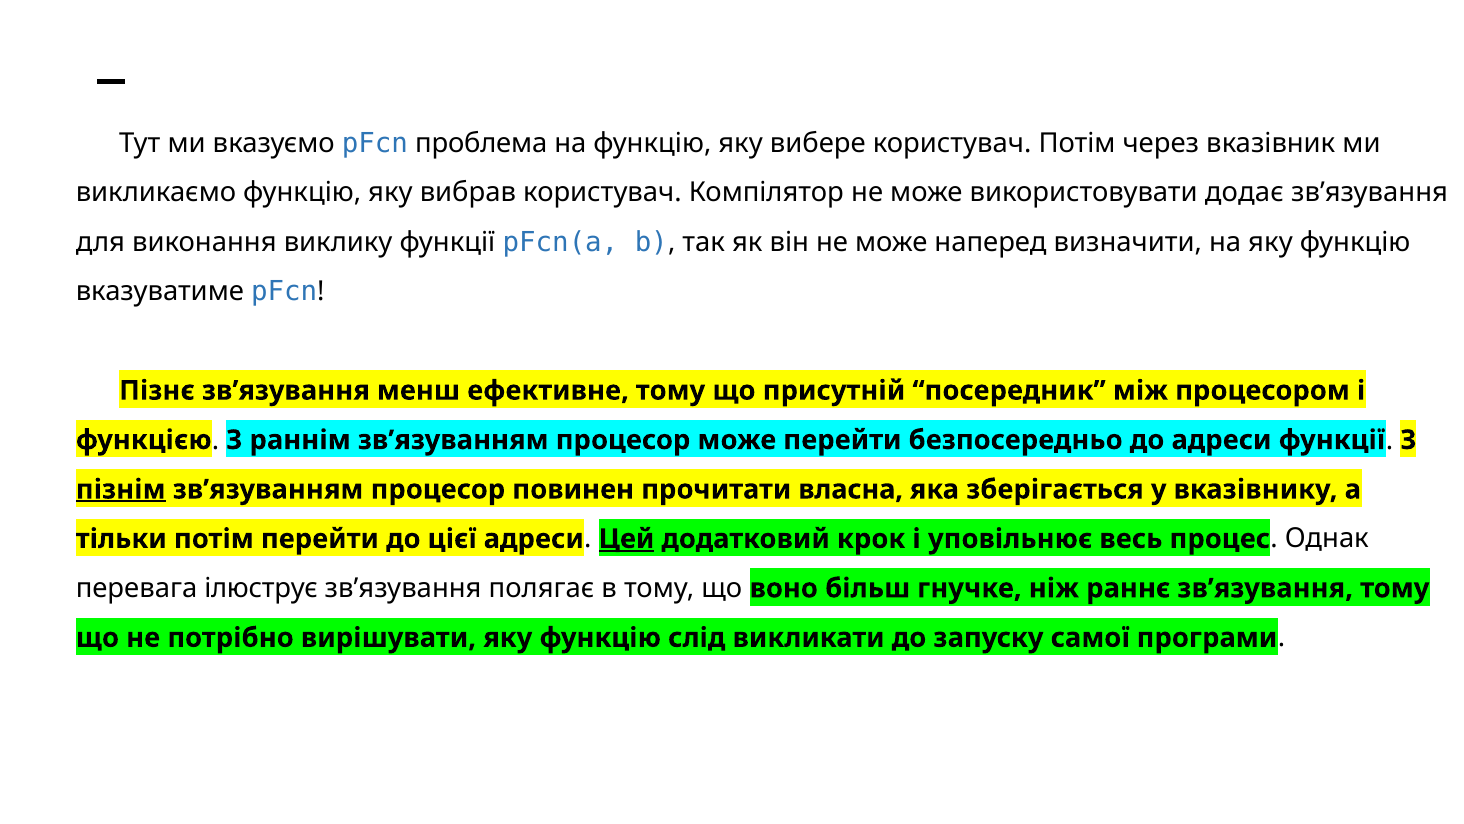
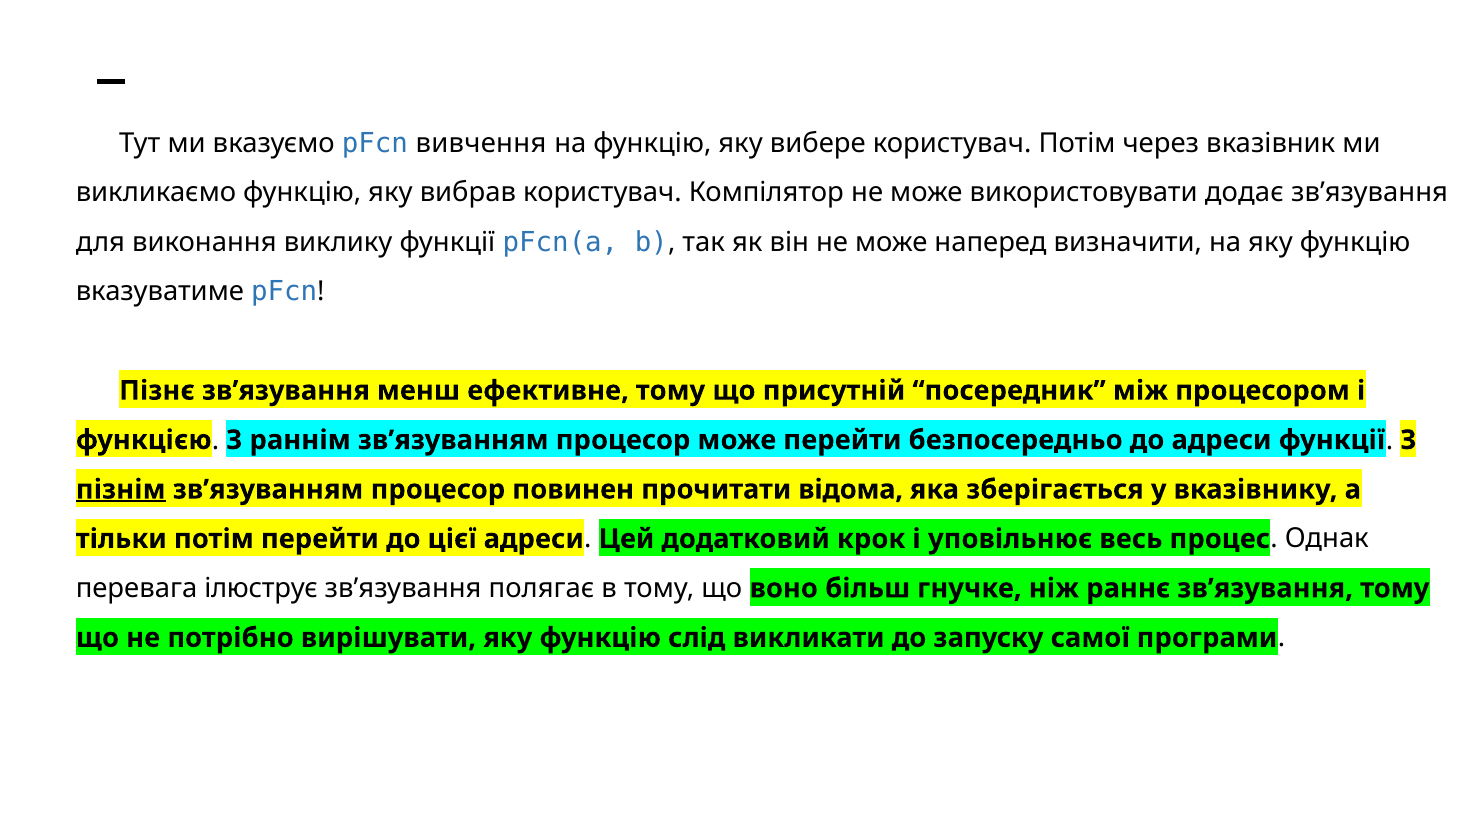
проблема: проблема -> вивчення
власна: власна -> відома
Цей underline: present -> none
